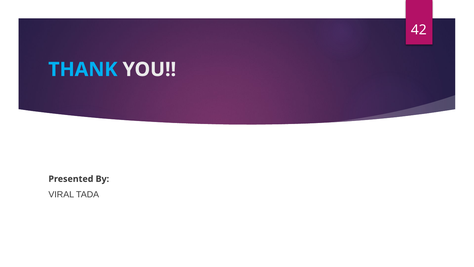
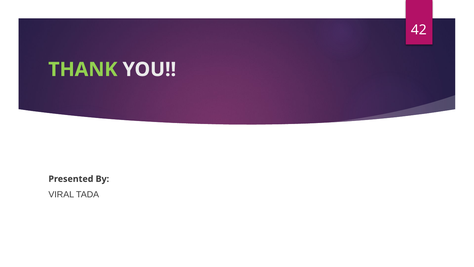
THANK colour: light blue -> light green
